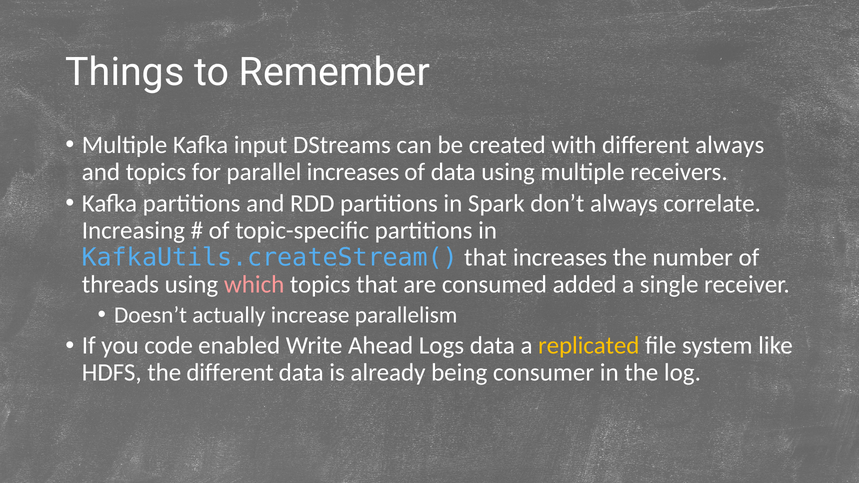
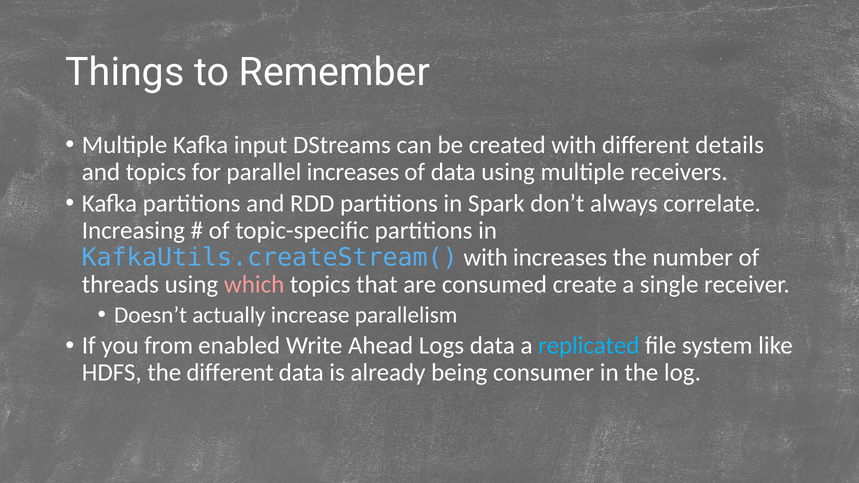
different always: always -> details
KafkaUtils.createStream( that: that -> with
added: added -> create
code: code -> from
replicated colour: yellow -> light blue
